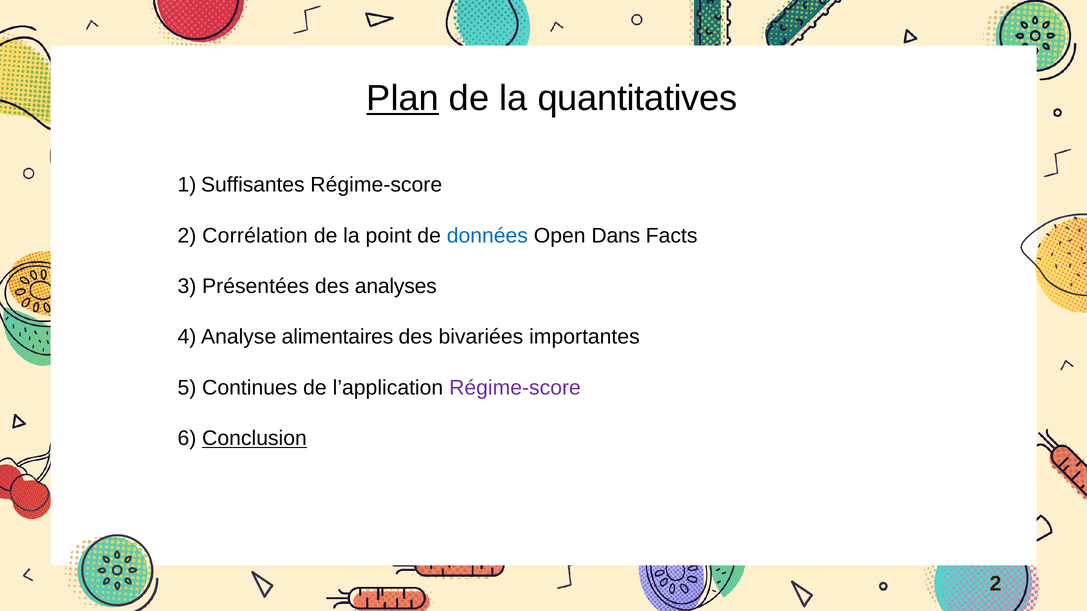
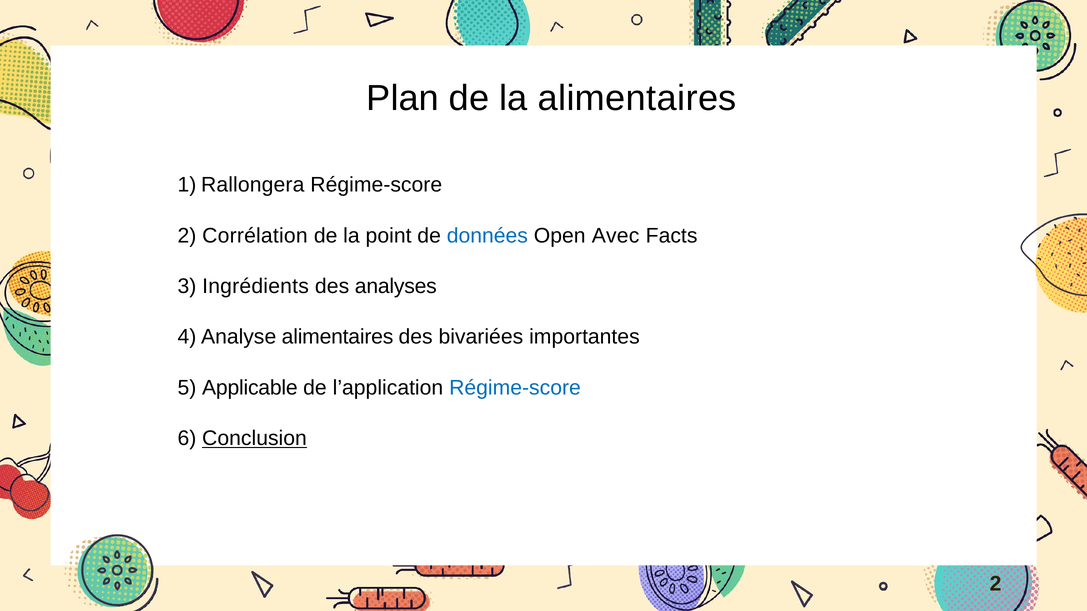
Plan underline: present -> none
la quantitatives: quantitatives -> alimentaires
Suffisantes: Suffisantes -> Rallongera
Dans: Dans -> Avec
Présentées: Présentées -> Ingrédients
Continues: Continues -> Applicable
Régime-score at (515, 388) colour: purple -> blue
